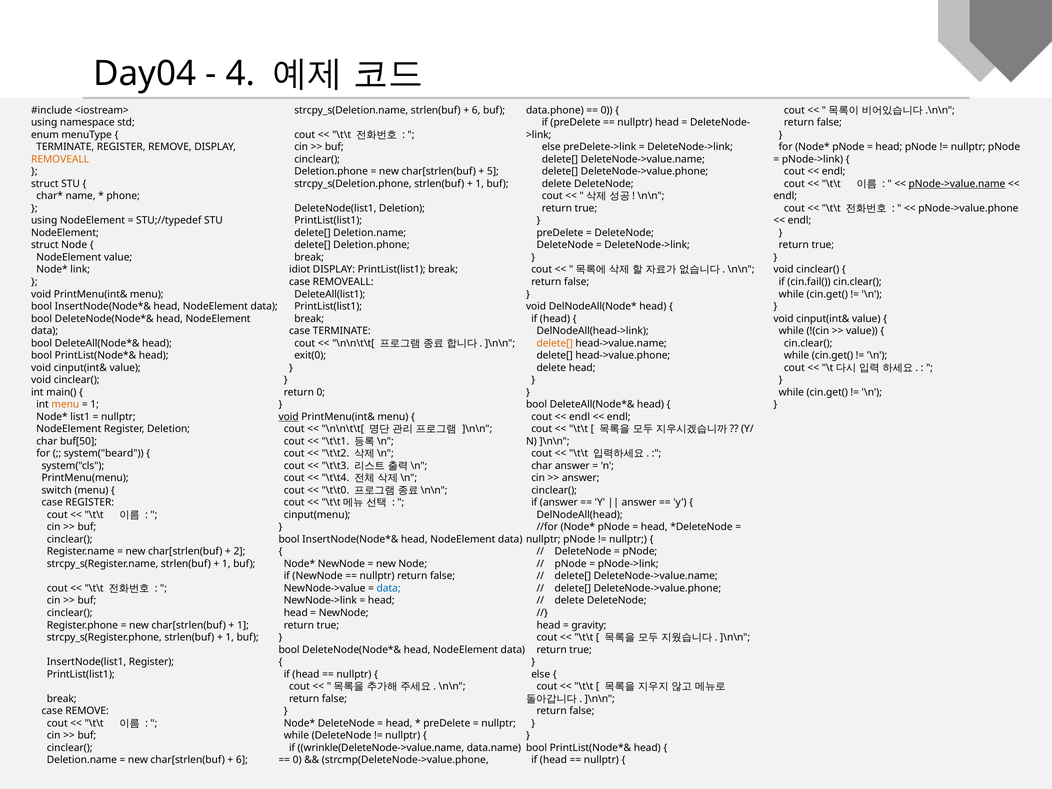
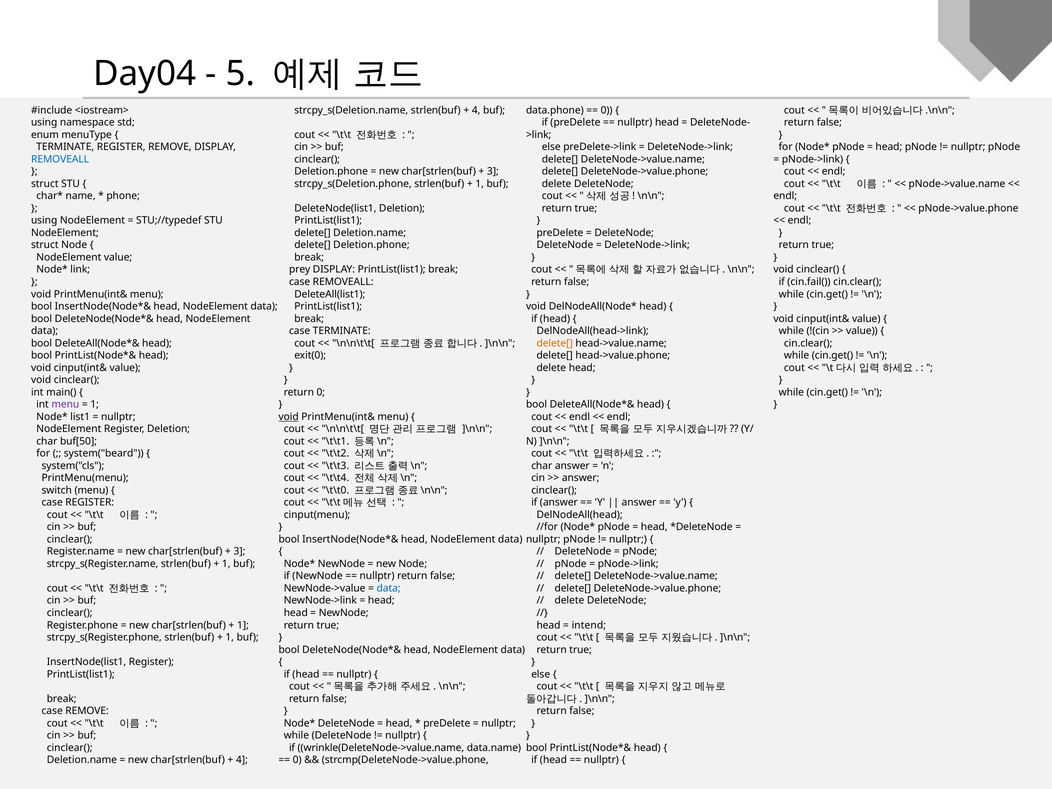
4: 4 -> 5
6 at (476, 110): 6 -> 4
REMOVEALL at (60, 159) colour: orange -> blue
5 at (493, 172): 5 -> 3
pNode->value.name underline: present -> none
idiot: idiot -> prey
menu at (65, 404) colour: orange -> purple
2 at (239, 552): 2 -> 3
gravity: gravity -> intend
6 at (242, 760): 6 -> 4
